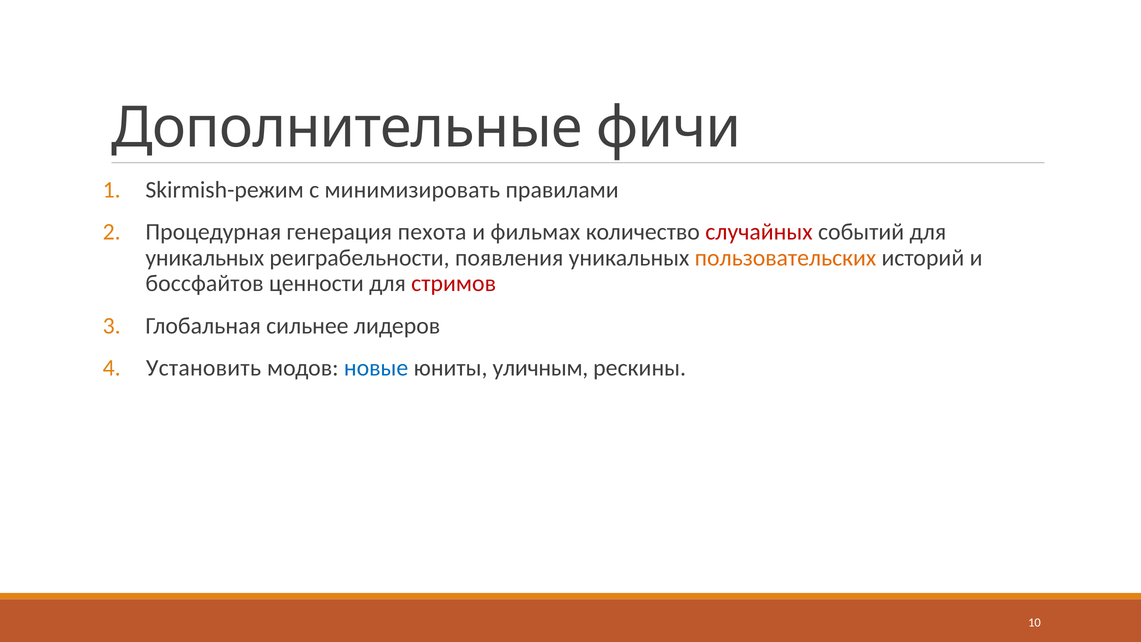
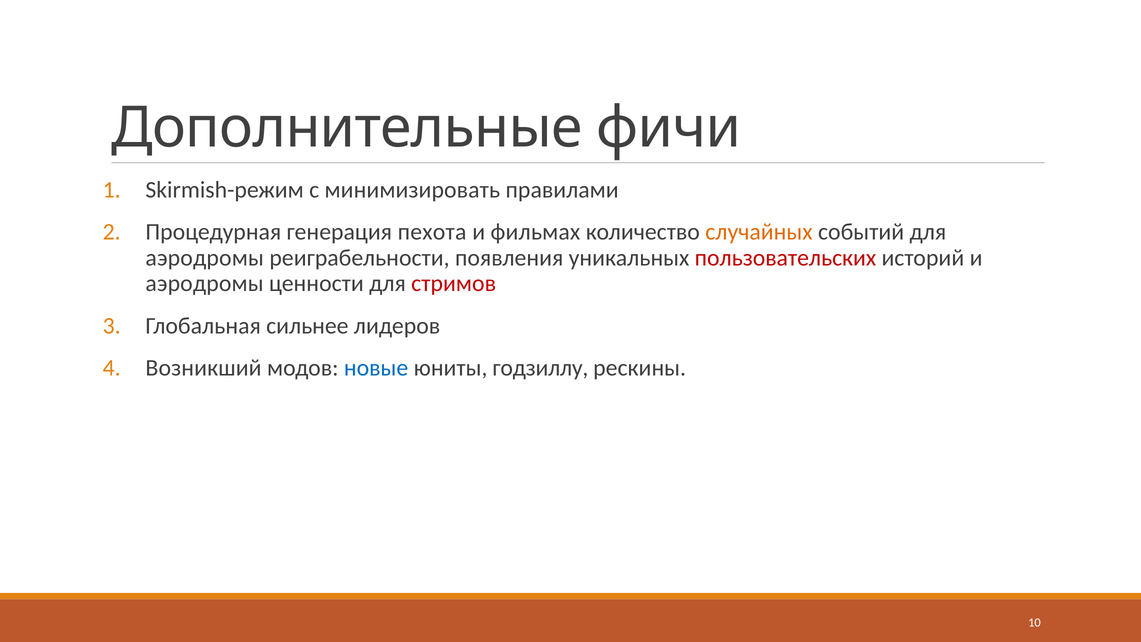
случайных colour: red -> orange
уникальных at (205, 258): уникальных -> аэродромы
пользовательских colour: orange -> red
боссфайтов at (205, 283): боссфайтов -> аэродромы
Установить: Установить -> Возникший
уличным: уличным -> годзиллу
